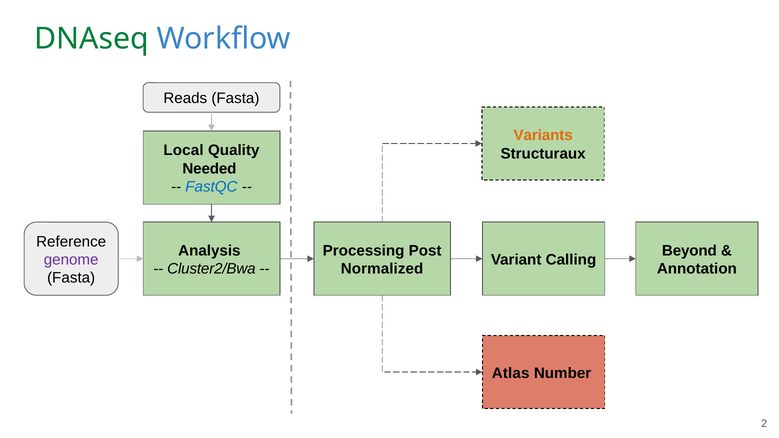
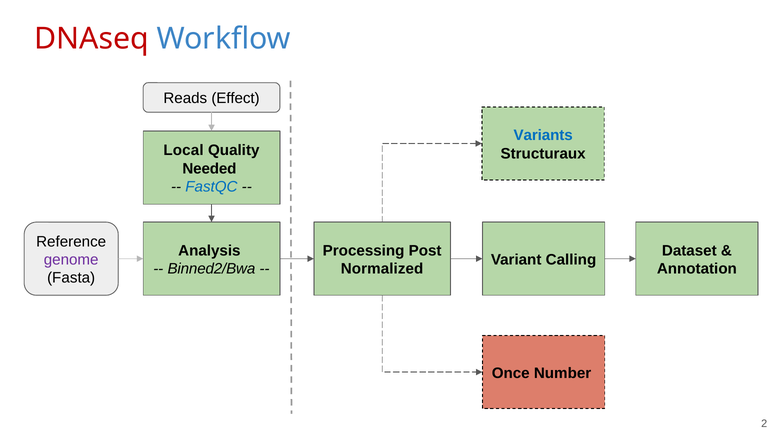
DNAseq colour: green -> red
Reads Fasta: Fasta -> Effect
Variants colour: orange -> blue
Beyond: Beyond -> Dataset
Cluster2/Bwa: Cluster2/Bwa -> Binned2/Bwa
Atlas: Atlas -> Once
